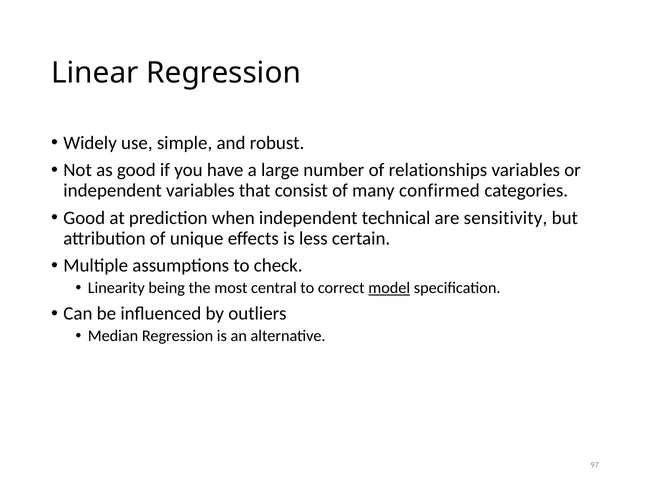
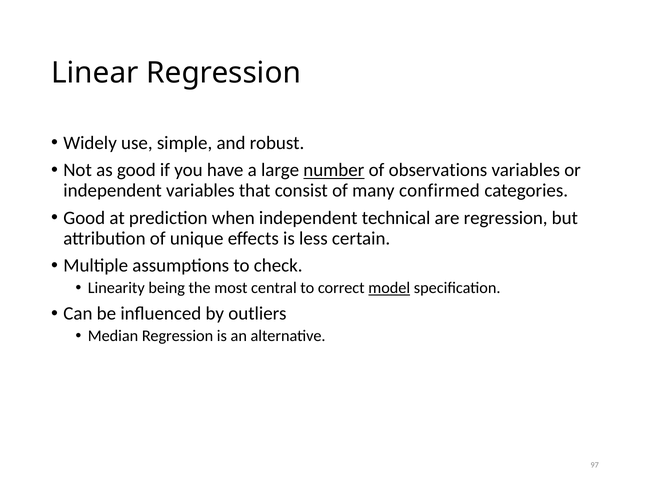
number underline: none -> present
relationships: relationships -> observations
are sensitivity: sensitivity -> regression
